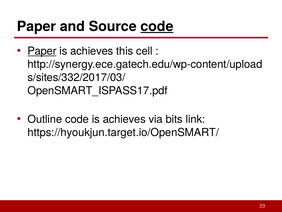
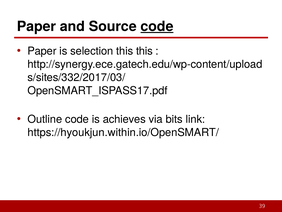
Paper at (42, 51) underline: present -> none
achieves at (92, 51): achieves -> selection
this cell: cell -> this
https://hyoukjun.target.io/OpenSMART/: https://hyoukjun.target.io/OpenSMART/ -> https://hyoukjun.within.io/OpenSMART/
